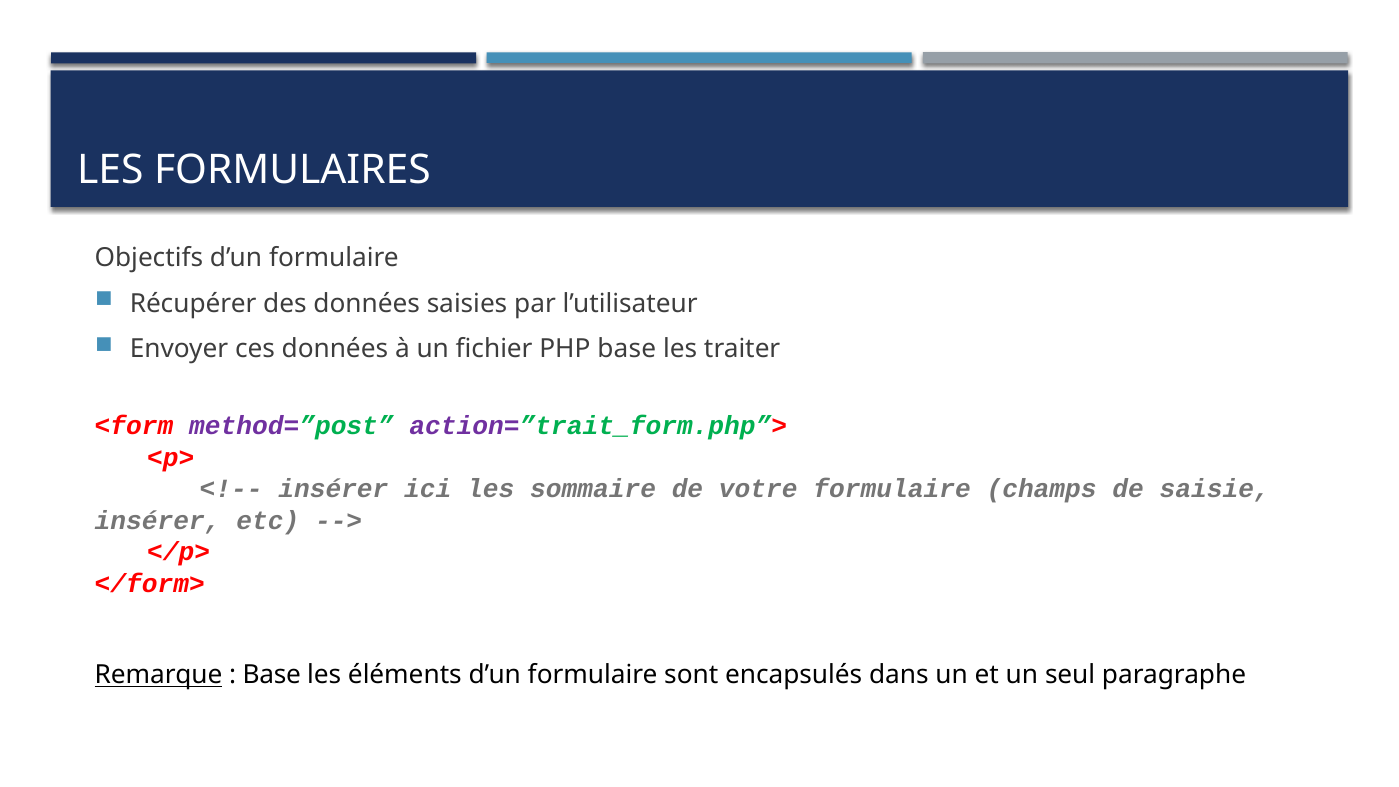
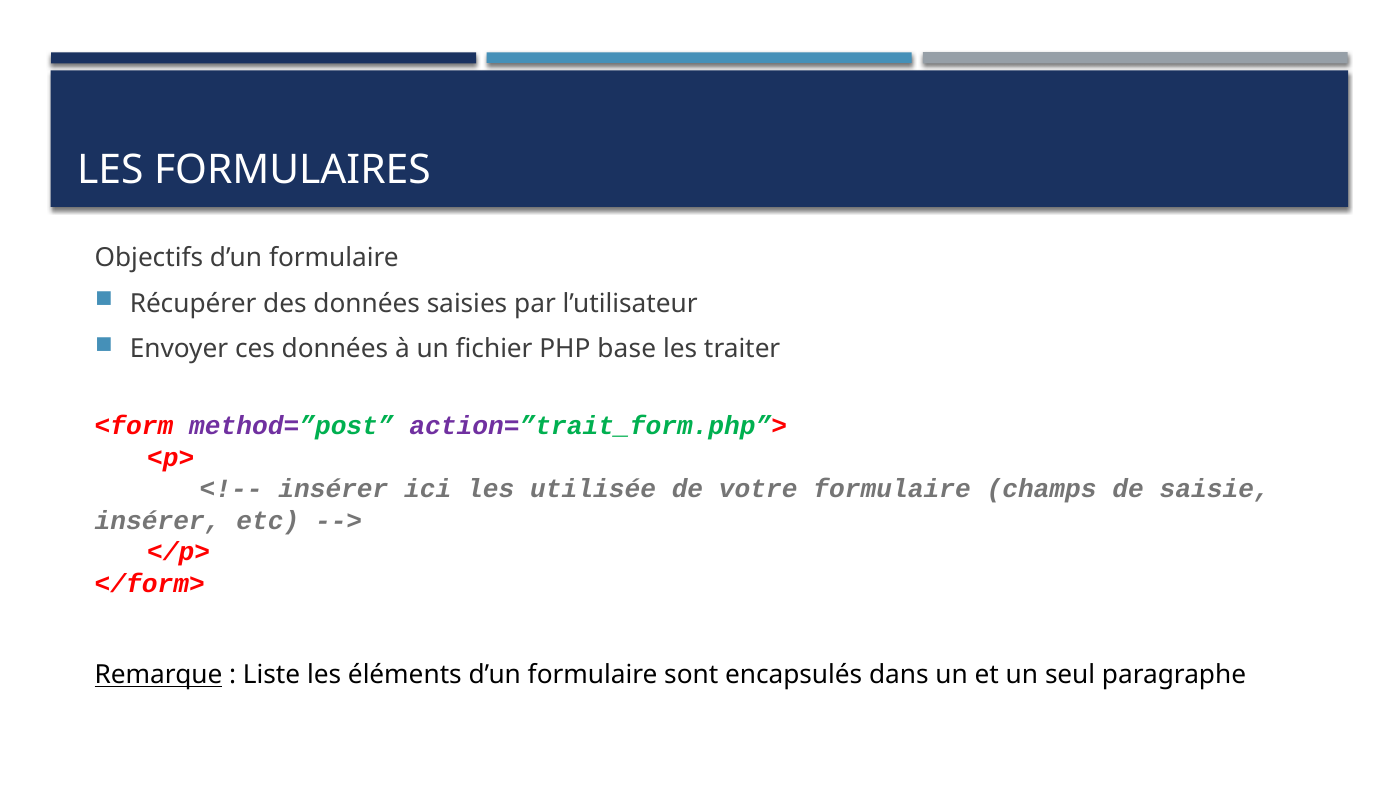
sommaire: sommaire -> utilisée
Base at (272, 674): Base -> Liste
